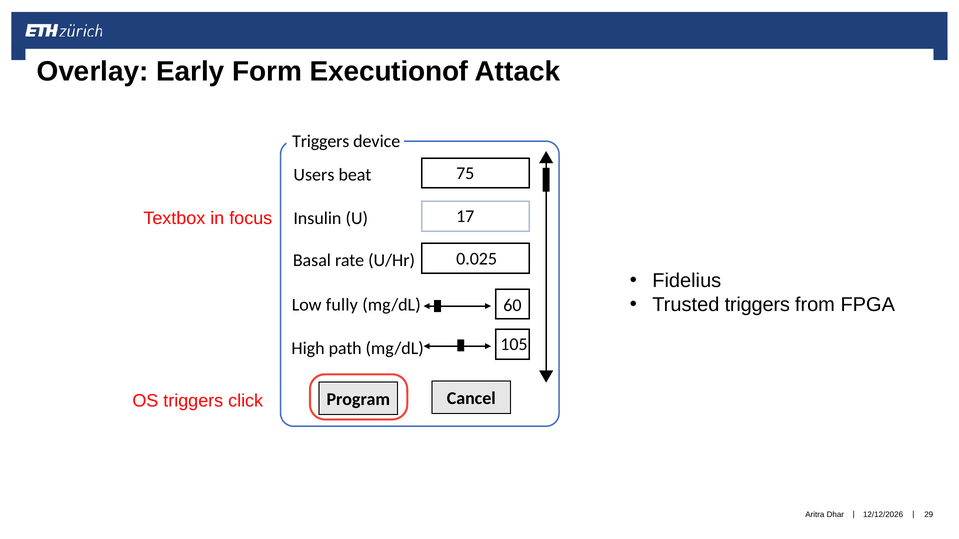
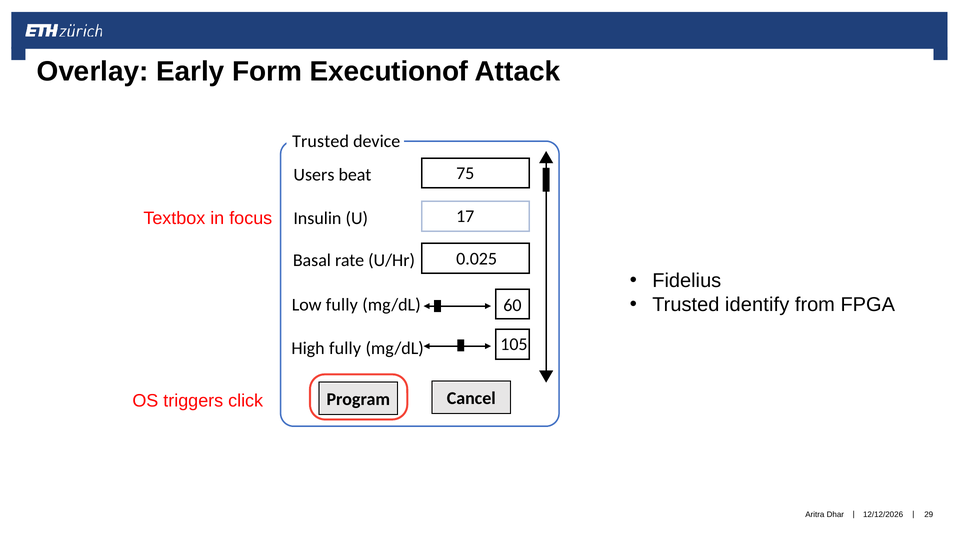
Triggers at (321, 141): Triggers -> Trusted
Trusted triggers: triggers -> identify
High path: path -> fully
